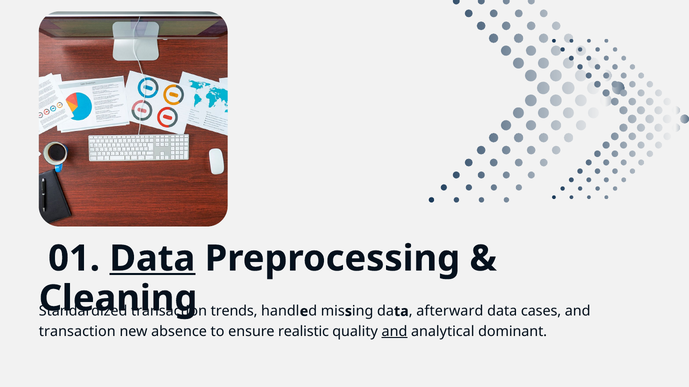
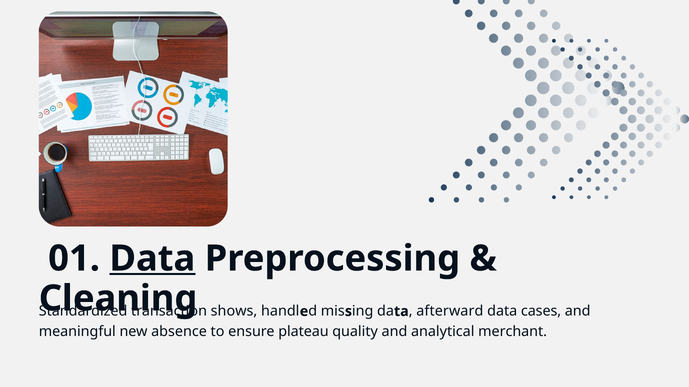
trends: trends -> shows
transaction at (77, 332): transaction -> meaningful
realistic: realistic -> plateau
and at (394, 332) underline: present -> none
dominant: dominant -> merchant
